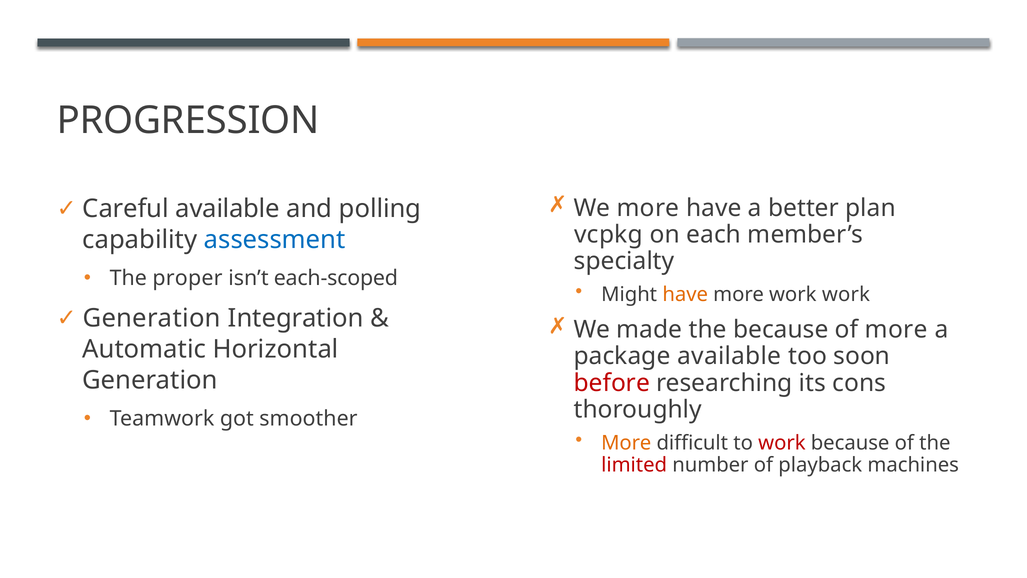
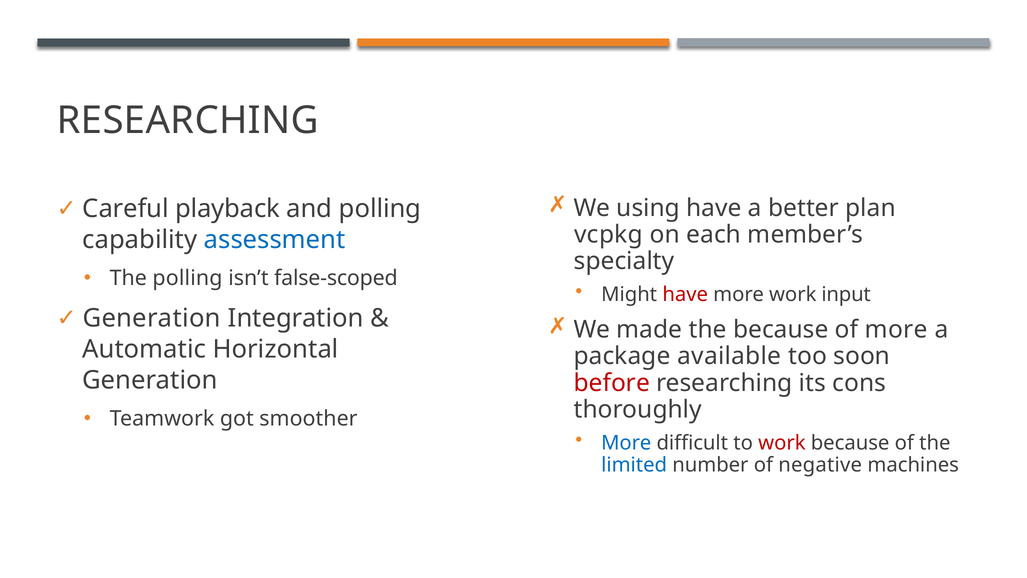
PROGRESSION at (188, 120): PROGRESSION -> RESEARCHING
We more: more -> using
Careful available: available -> playback
The proper: proper -> polling
each-scoped: each-scoped -> false-scoped
have at (685, 294) colour: orange -> red
work work: work -> input
More at (626, 443) colour: orange -> blue
limited colour: red -> blue
playback: playback -> negative
